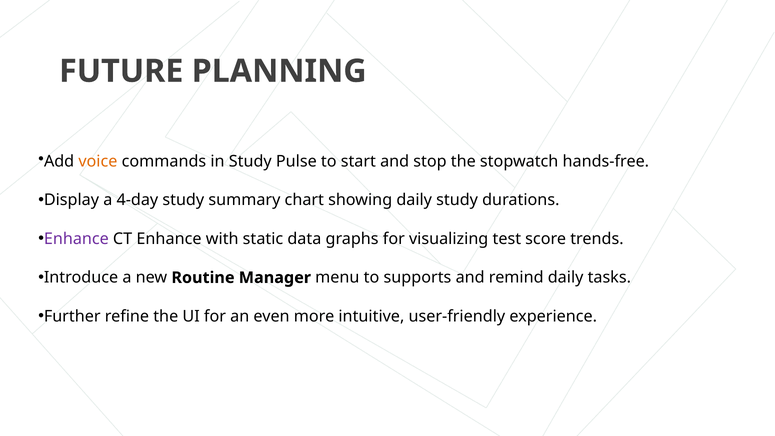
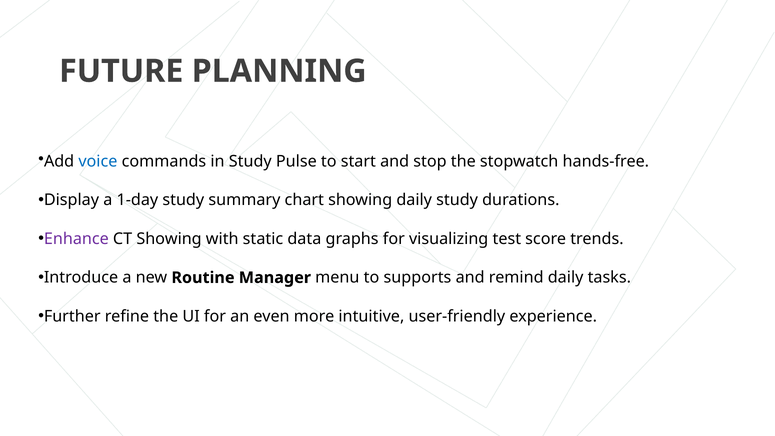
voice colour: orange -> blue
4‑day: 4‑day -> 1‑day
CT Enhance: Enhance -> Showing
